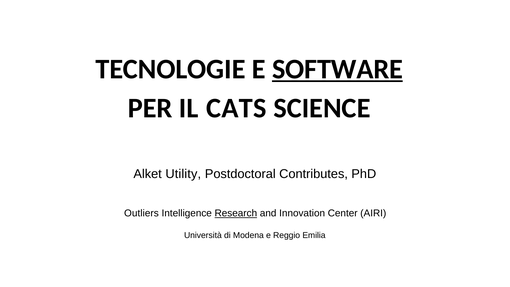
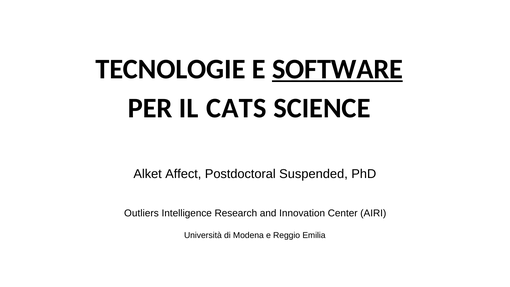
Utility: Utility -> Affect
Contributes: Contributes -> Suspended
Research underline: present -> none
